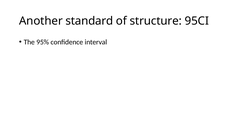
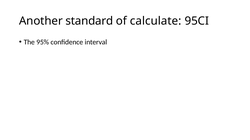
structure: structure -> calculate
